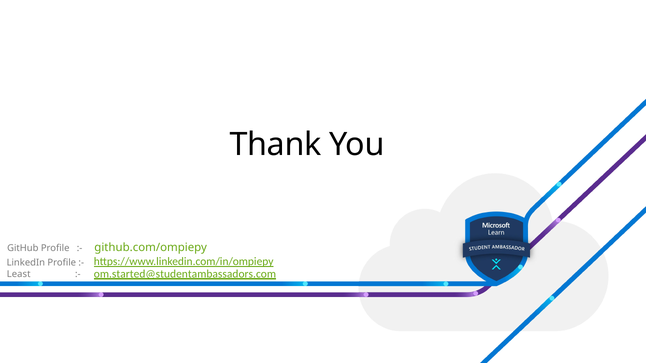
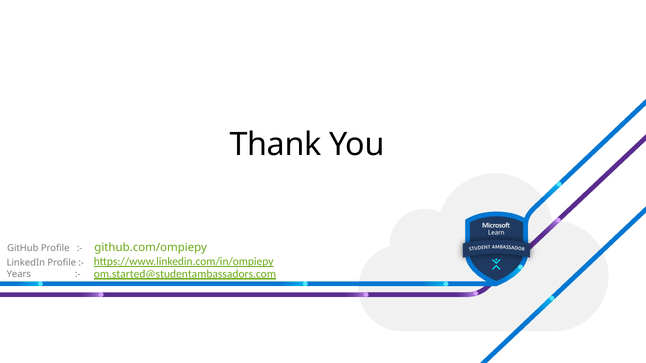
Least: Least -> Years
